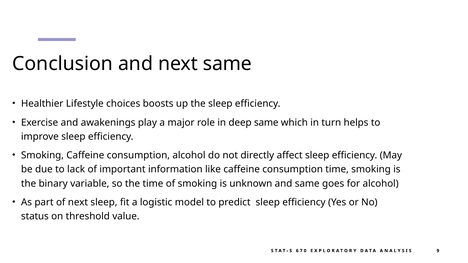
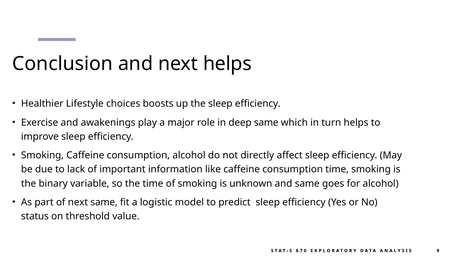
next same: same -> helps
next sleep: sleep -> same
